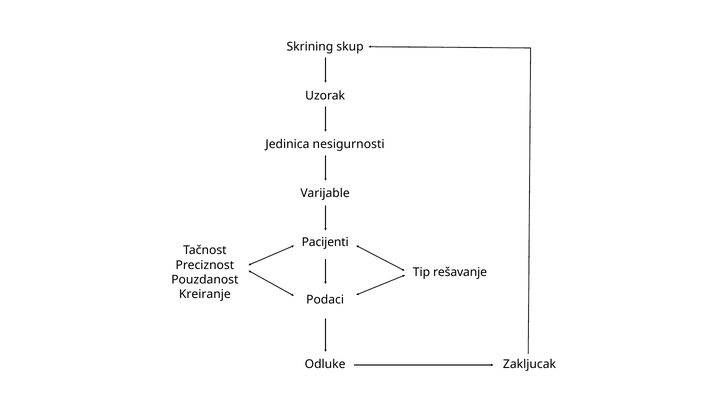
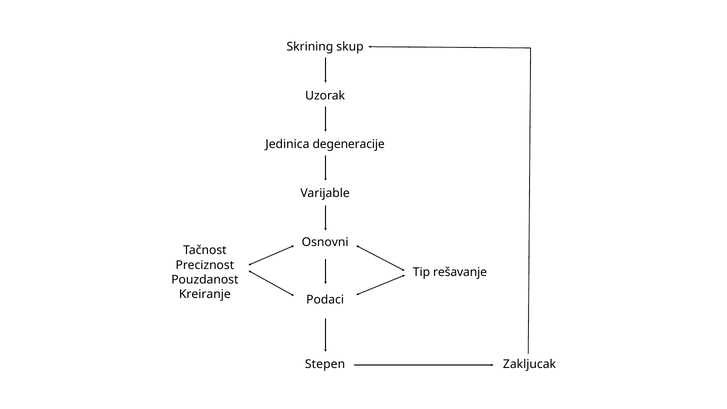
nesigurnosti: nesigurnosti -> degeneracije
Pacijenti: Pacijenti -> Osnovni
Odluke: Odluke -> Stepen
